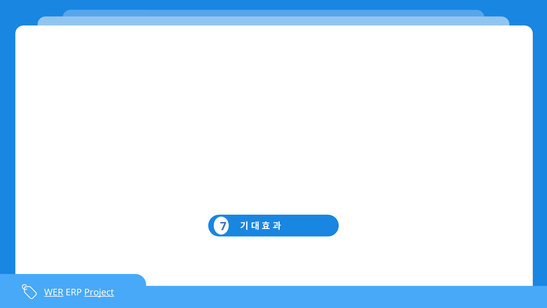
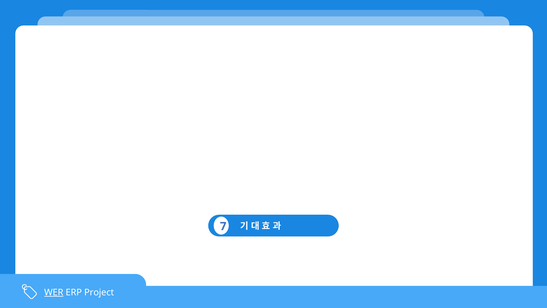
Project underline: present -> none
